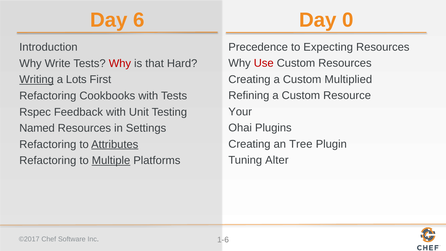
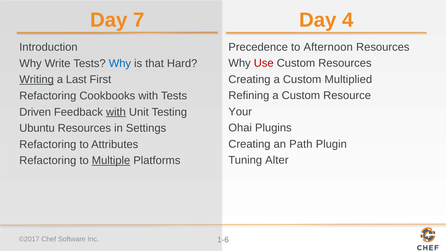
6: 6 -> 7
0: 0 -> 4
Expecting: Expecting -> Afternoon
Why at (120, 63) colour: red -> blue
Lots: Lots -> Last
Rspec: Rspec -> Driven
with at (116, 112) underline: none -> present
Named: Named -> Ubuntu
Tree: Tree -> Path
Attributes underline: present -> none
